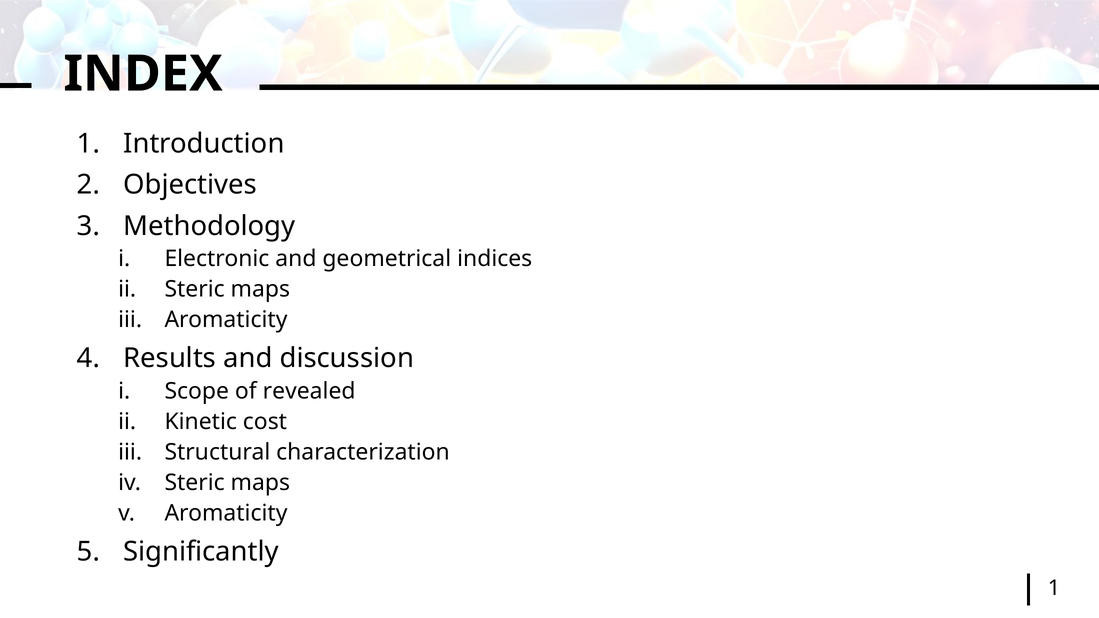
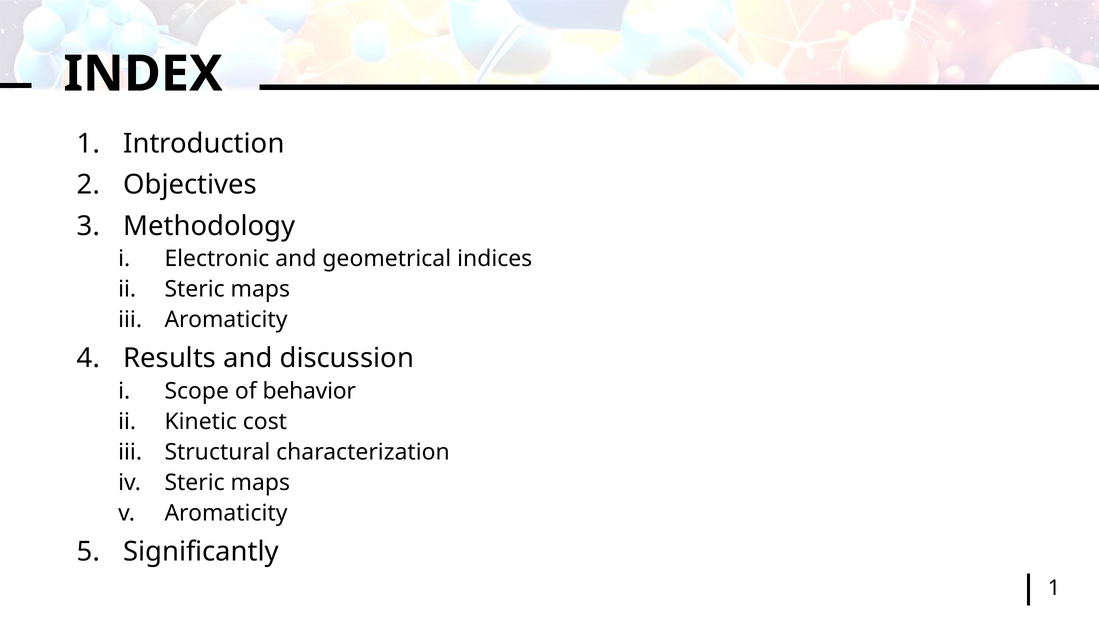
revealed: revealed -> behavior
